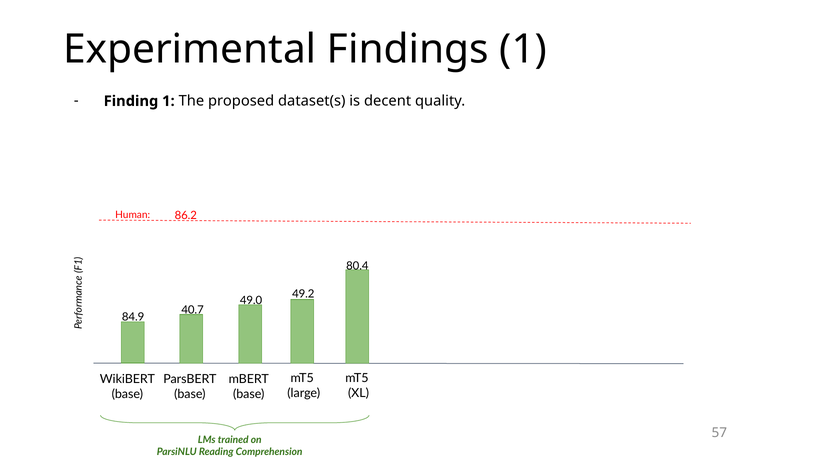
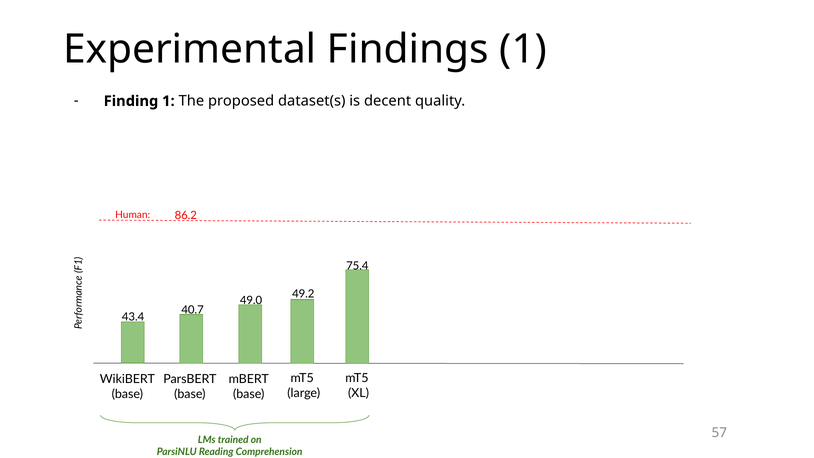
80.4: 80.4 -> 75.4
84.9: 84.9 -> 43.4
